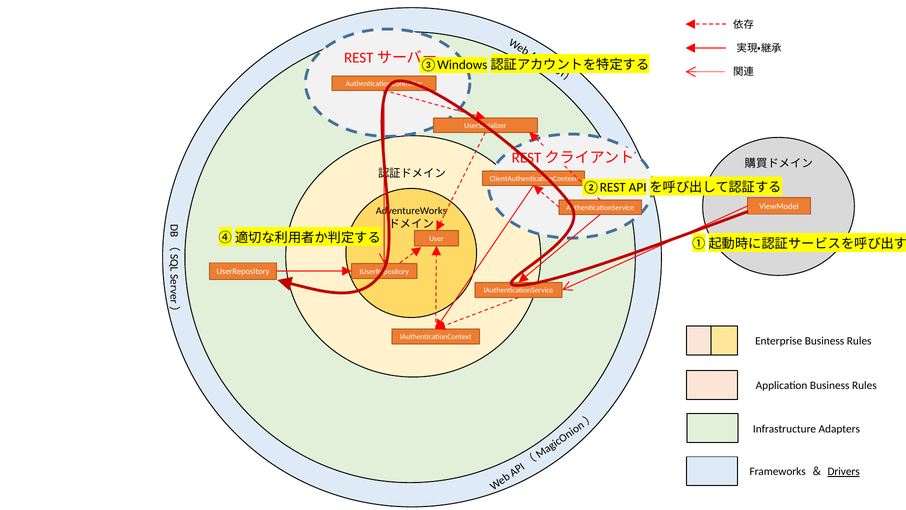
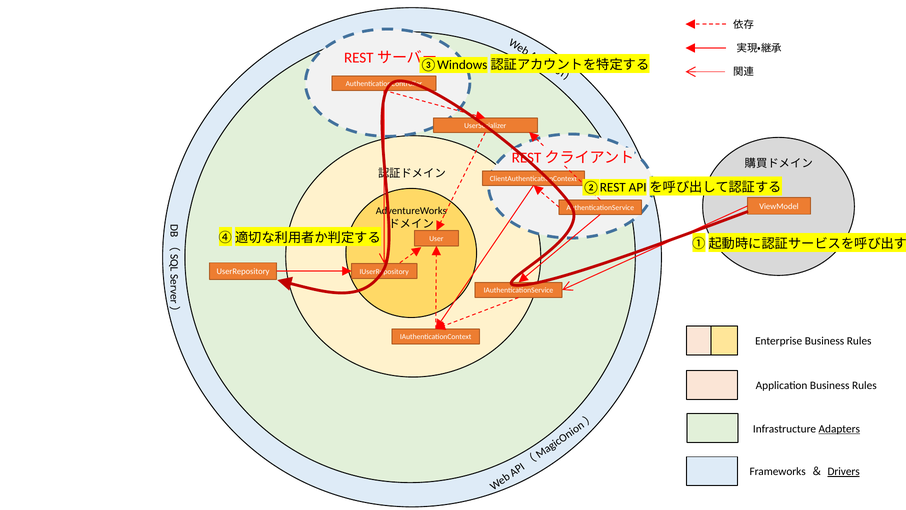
Adapters underline: none -> present
